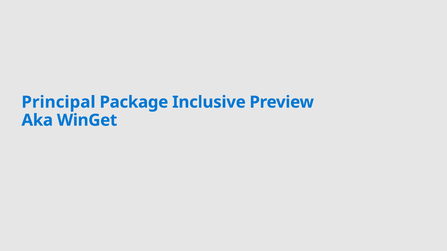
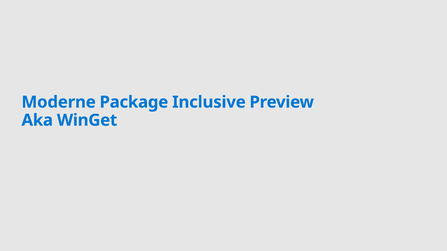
Principal: Principal -> Moderne
